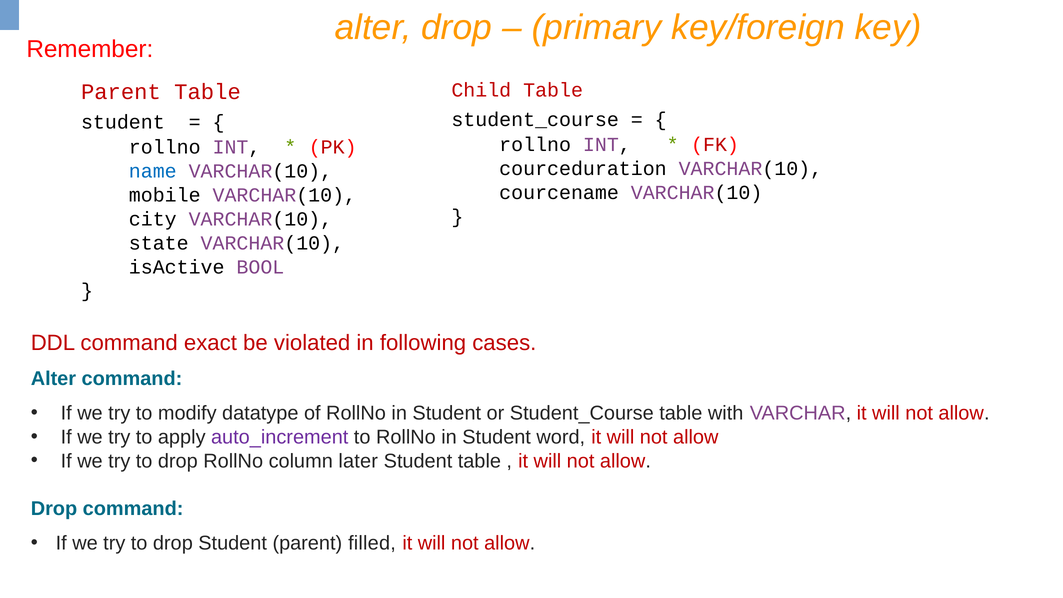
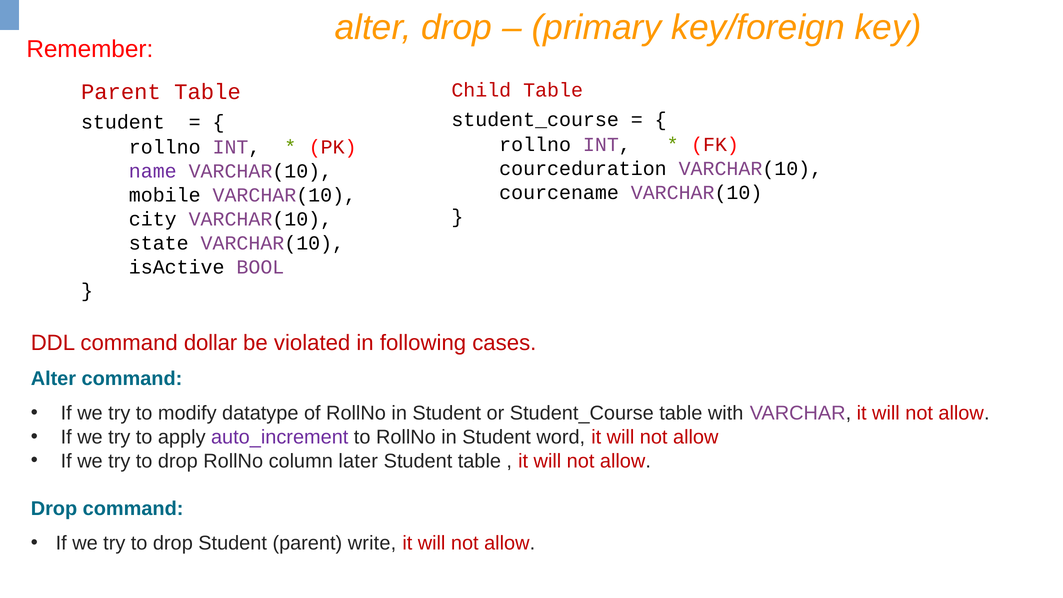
name colour: blue -> purple
exact: exact -> dollar
filled: filled -> write
